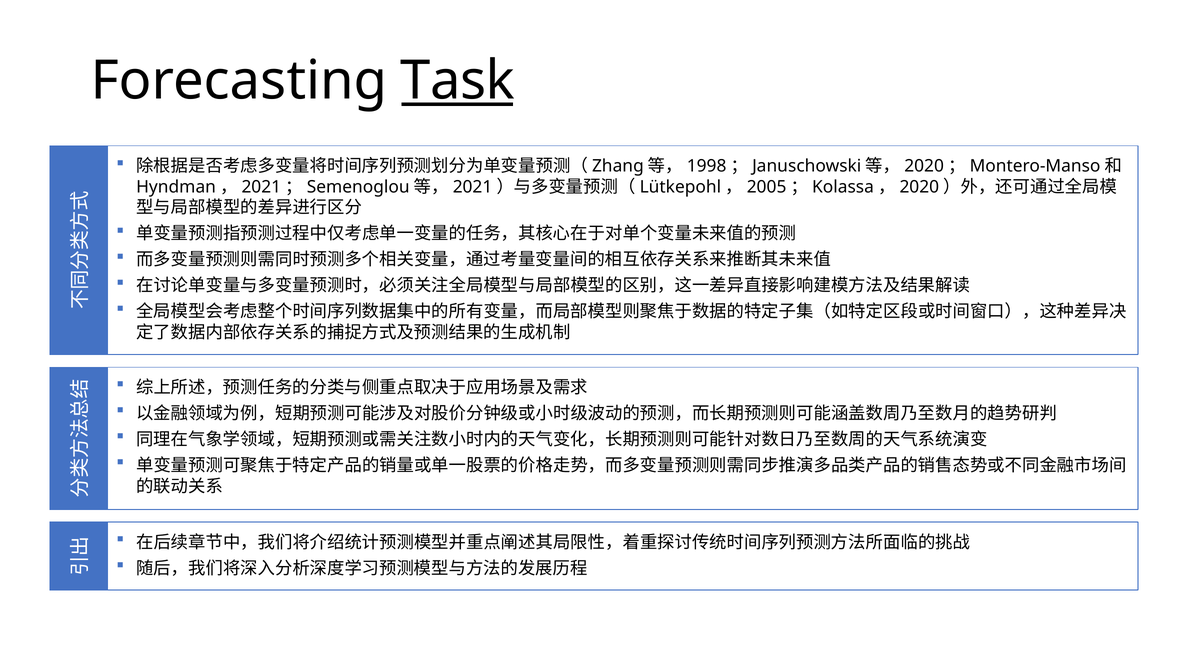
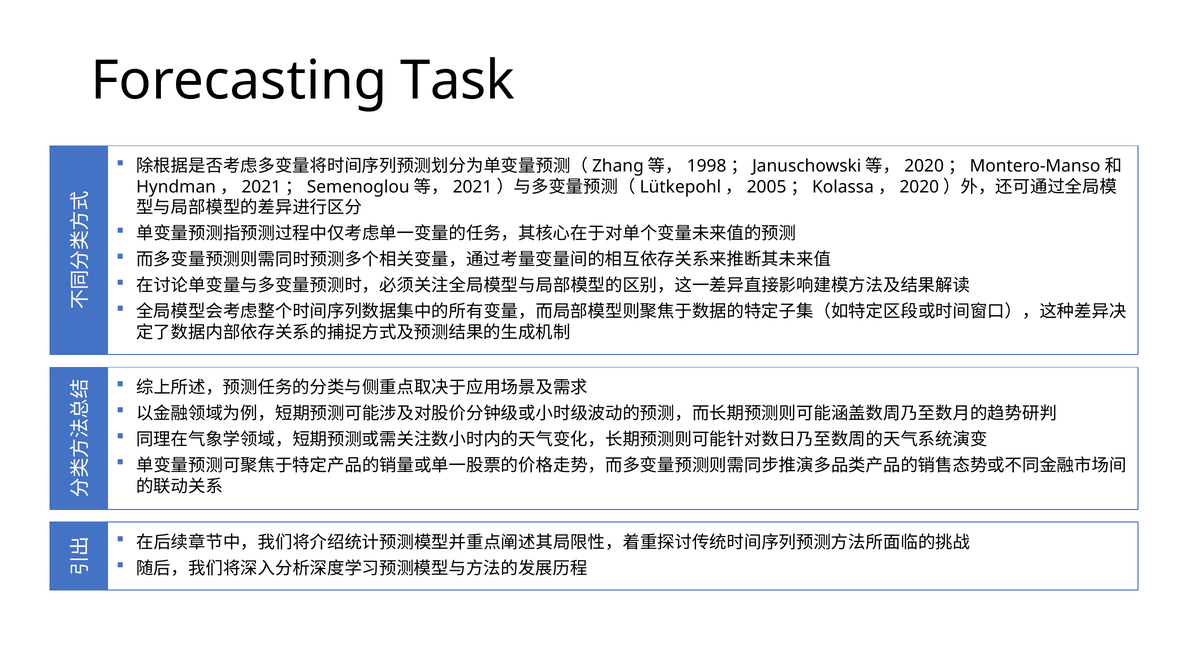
Task underline: present -> none
